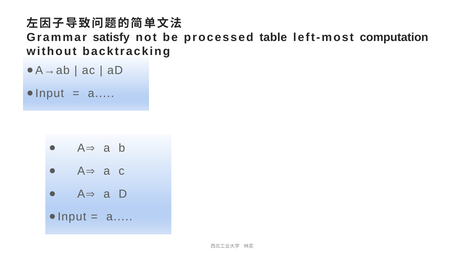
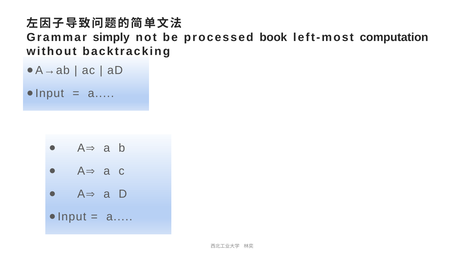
satisfy: satisfy -> simply
table: table -> book
